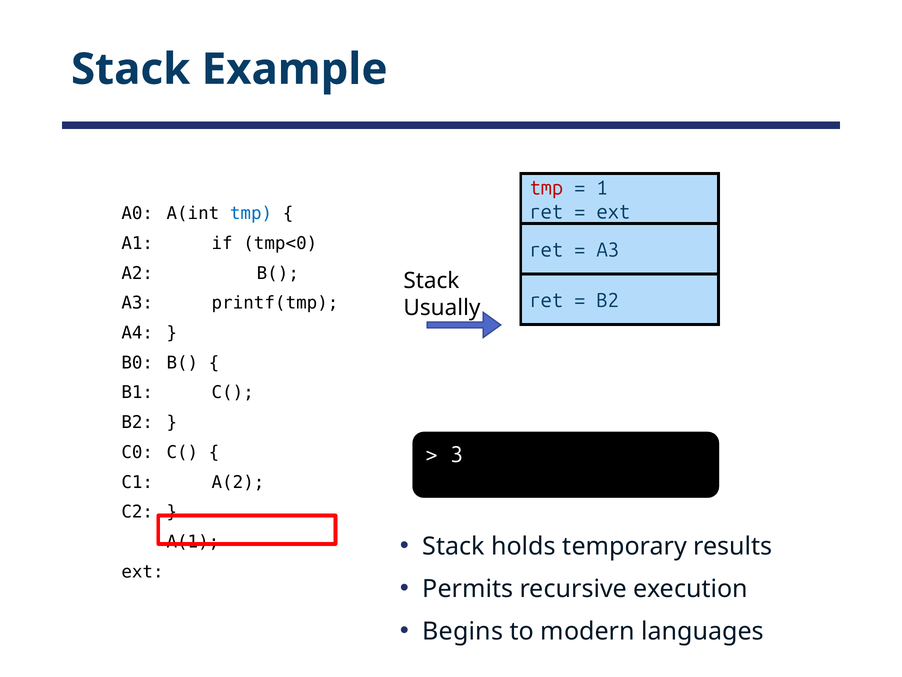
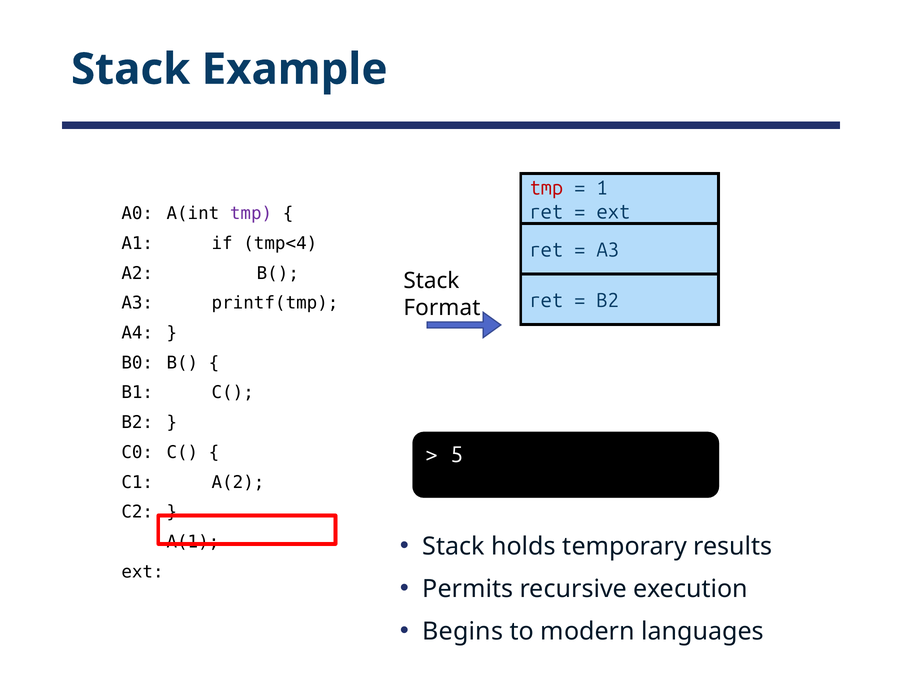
tmp at (251, 213) colour: blue -> purple
tmp<0: tmp<0 -> tmp<4
Usually: Usually -> Format
3: 3 -> 5
